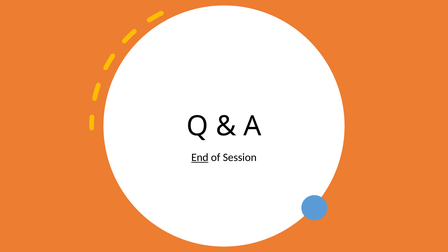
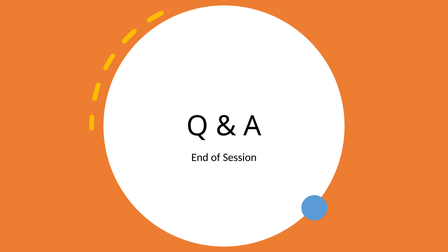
End underline: present -> none
